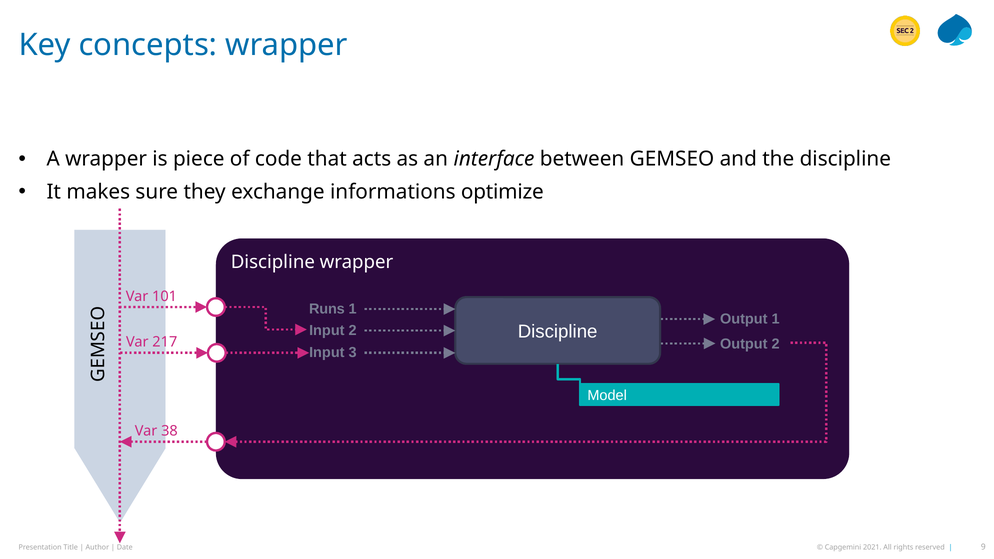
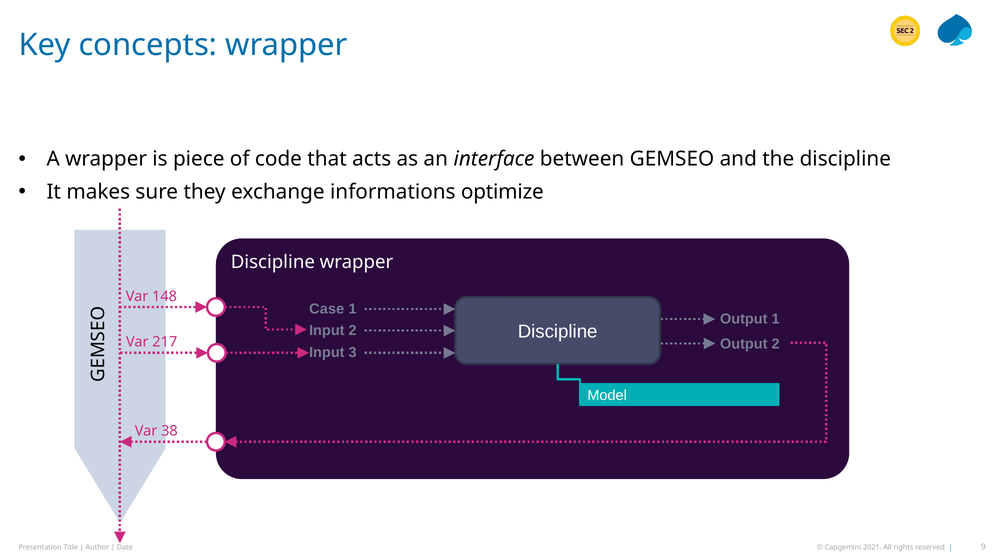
101: 101 -> 148
Runs: Runs -> Case
